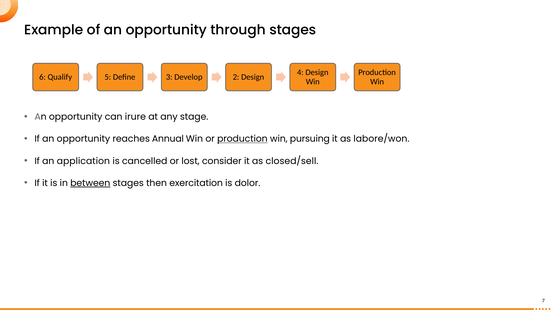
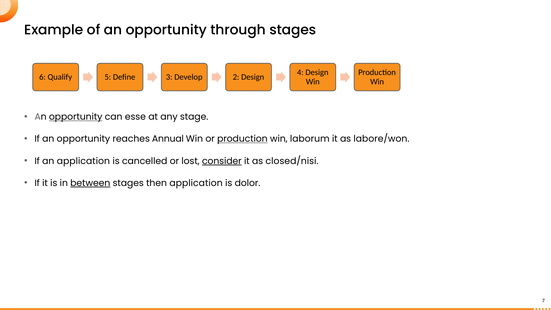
opportunity at (76, 117) underline: none -> present
irure: irure -> esse
pursuing: pursuing -> laborum
consider underline: none -> present
closed/sell: closed/sell -> closed/nisi
then exercitation: exercitation -> application
